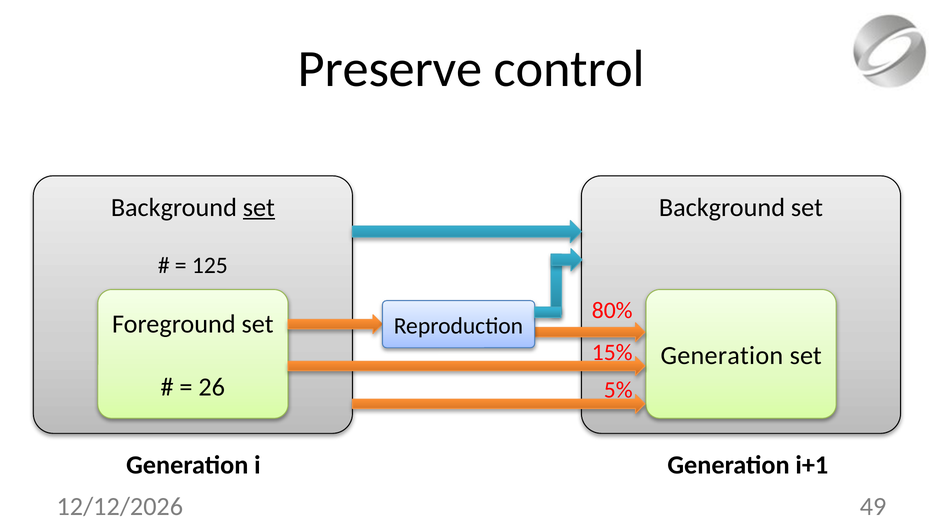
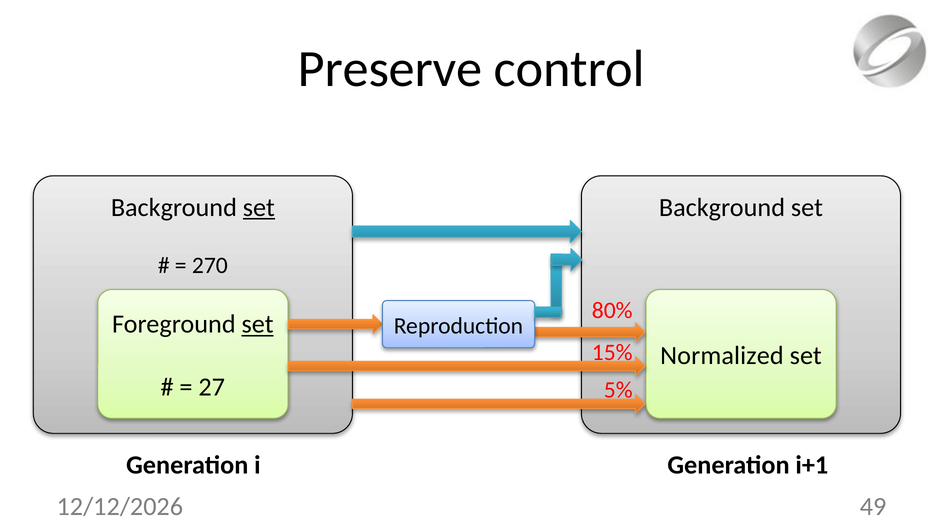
125: 125 -> 270
set at (258, 325) underline: none -> present
Generation at (722, 356): Generation -> Normalized
26: 26 -> 27
